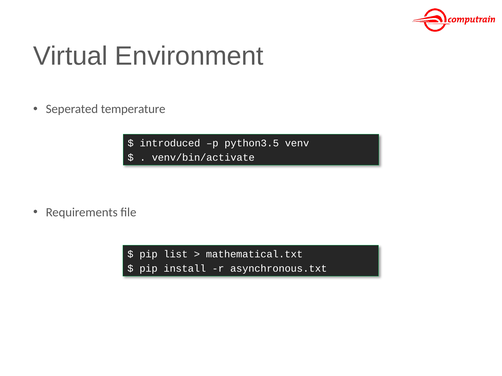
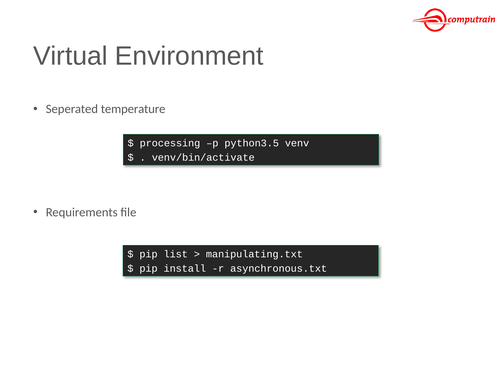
introduced: introduced -> processing
mathematical.txt: mathematical.txt -> manipulating.txt
